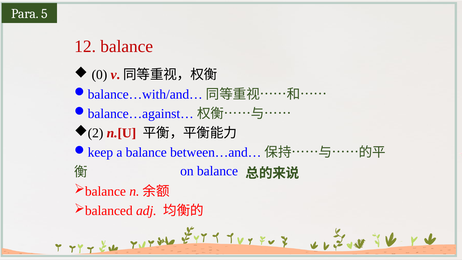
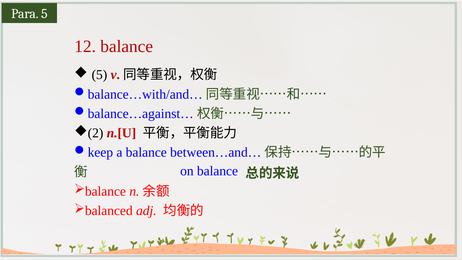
0 at (99, 75): 0 -> 5
